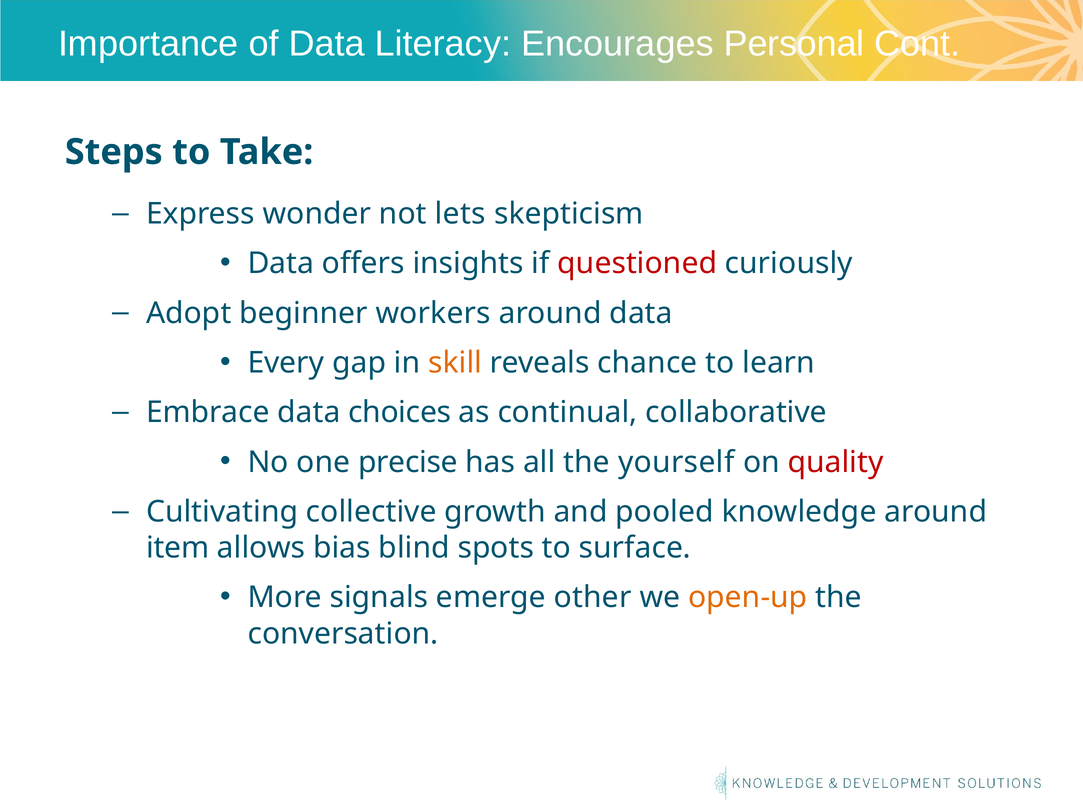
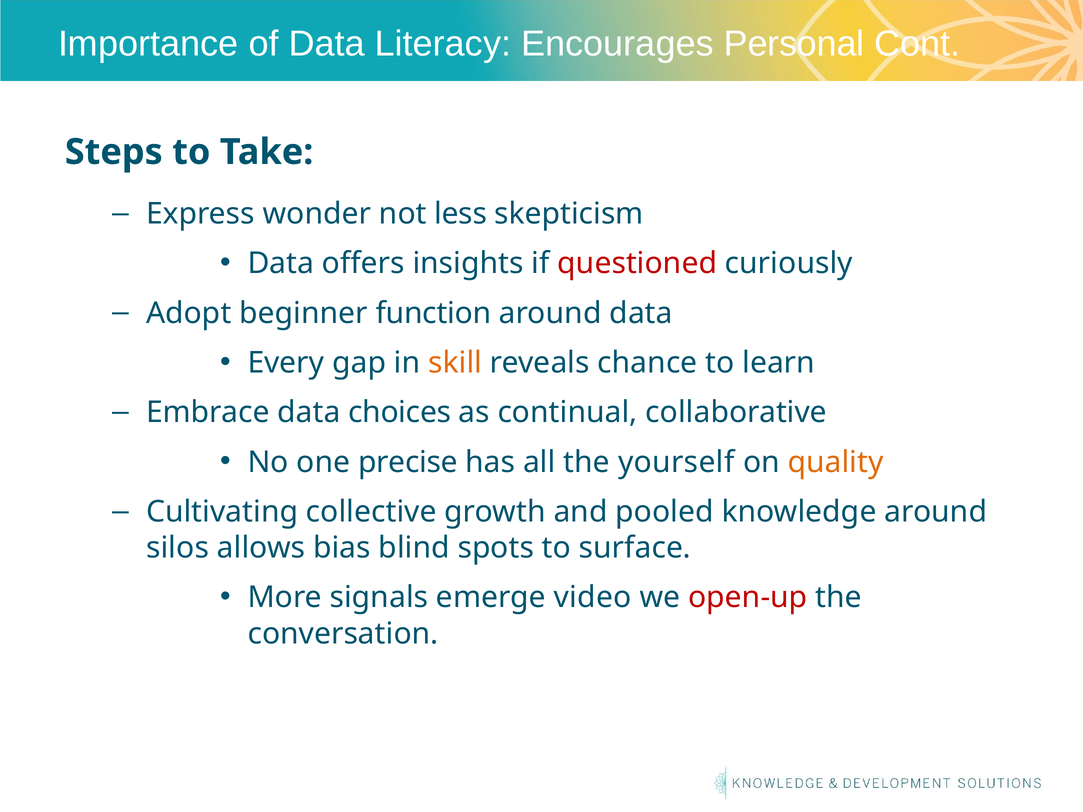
lets: lets -> less
workers: workers -> function
quality colour: red -> orange
item: item -> silos
other: other -> video
open-up colour: orange -> red
